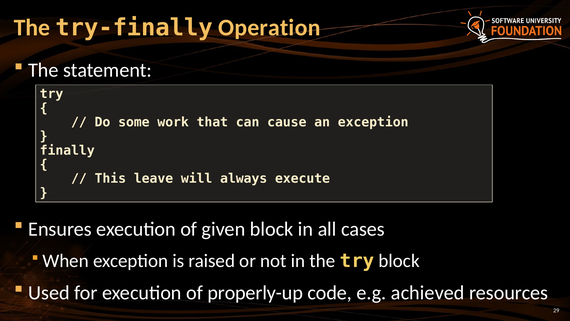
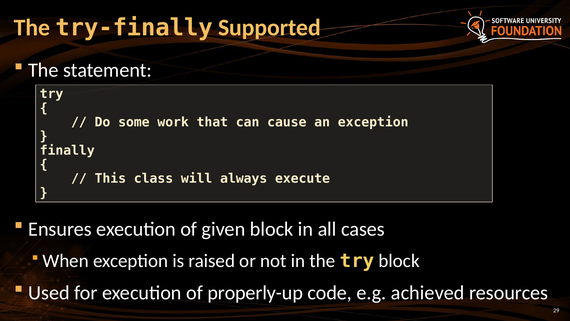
Operation: Operation -> Supported
leave: leave -> class
